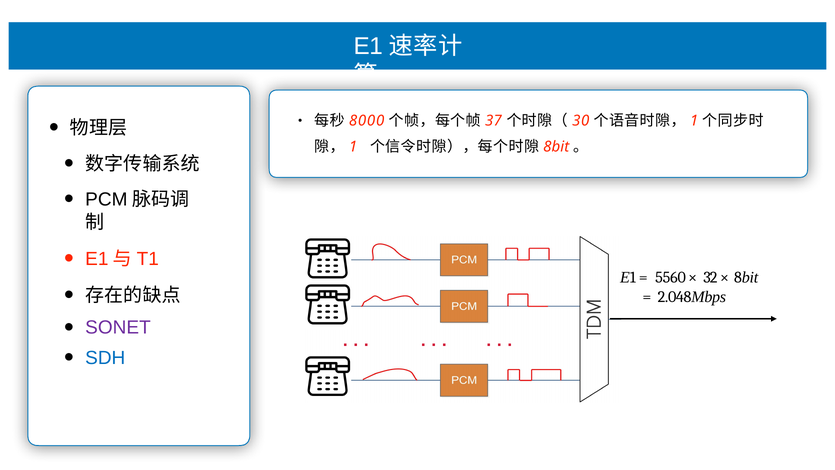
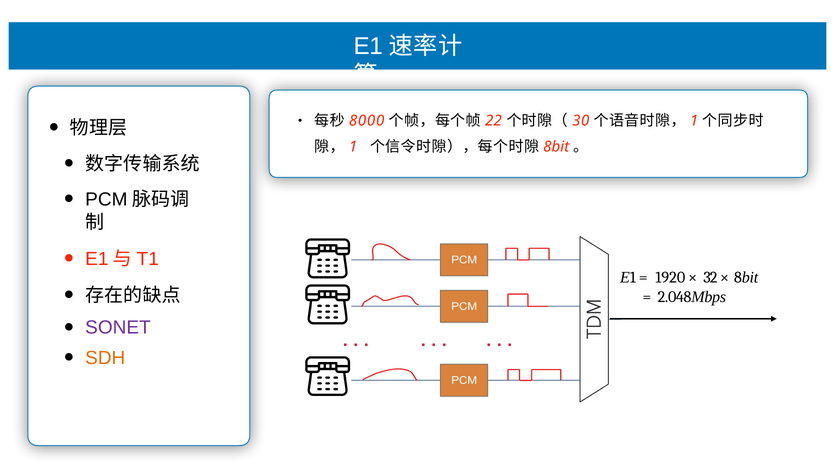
37: 37 -> 22
5560: 5560 -> 1920
SDH colour: blue -> orange
